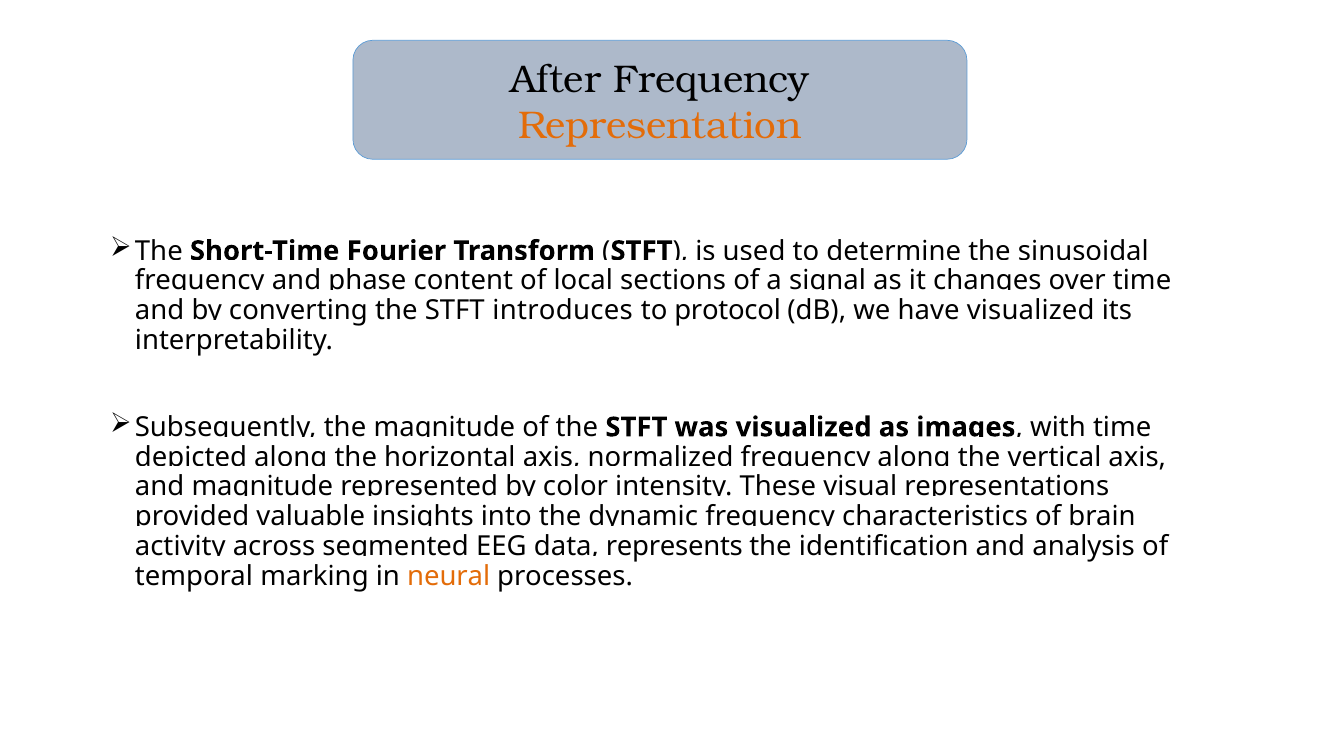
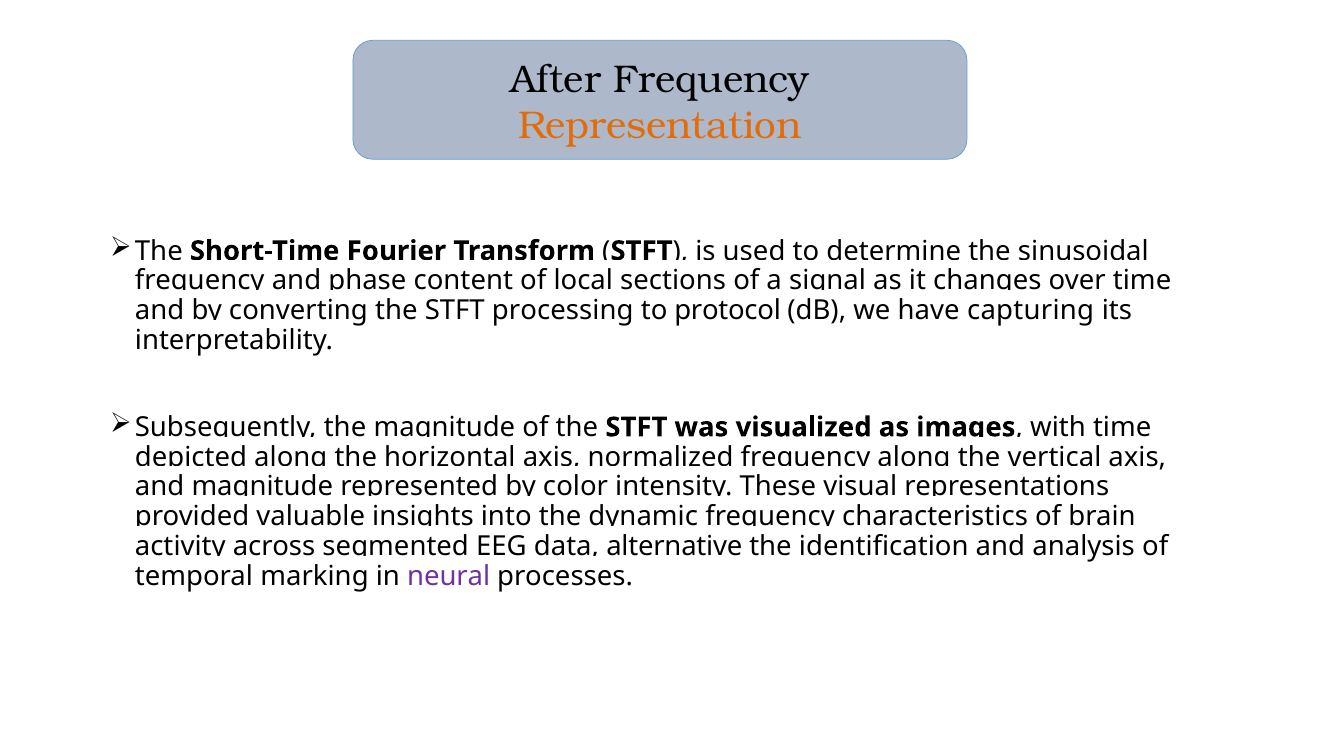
introduces: introduces -> processing
have visualized: visualized -> capturing
represents: represents -> alternative
neural colour: orange -> purple
